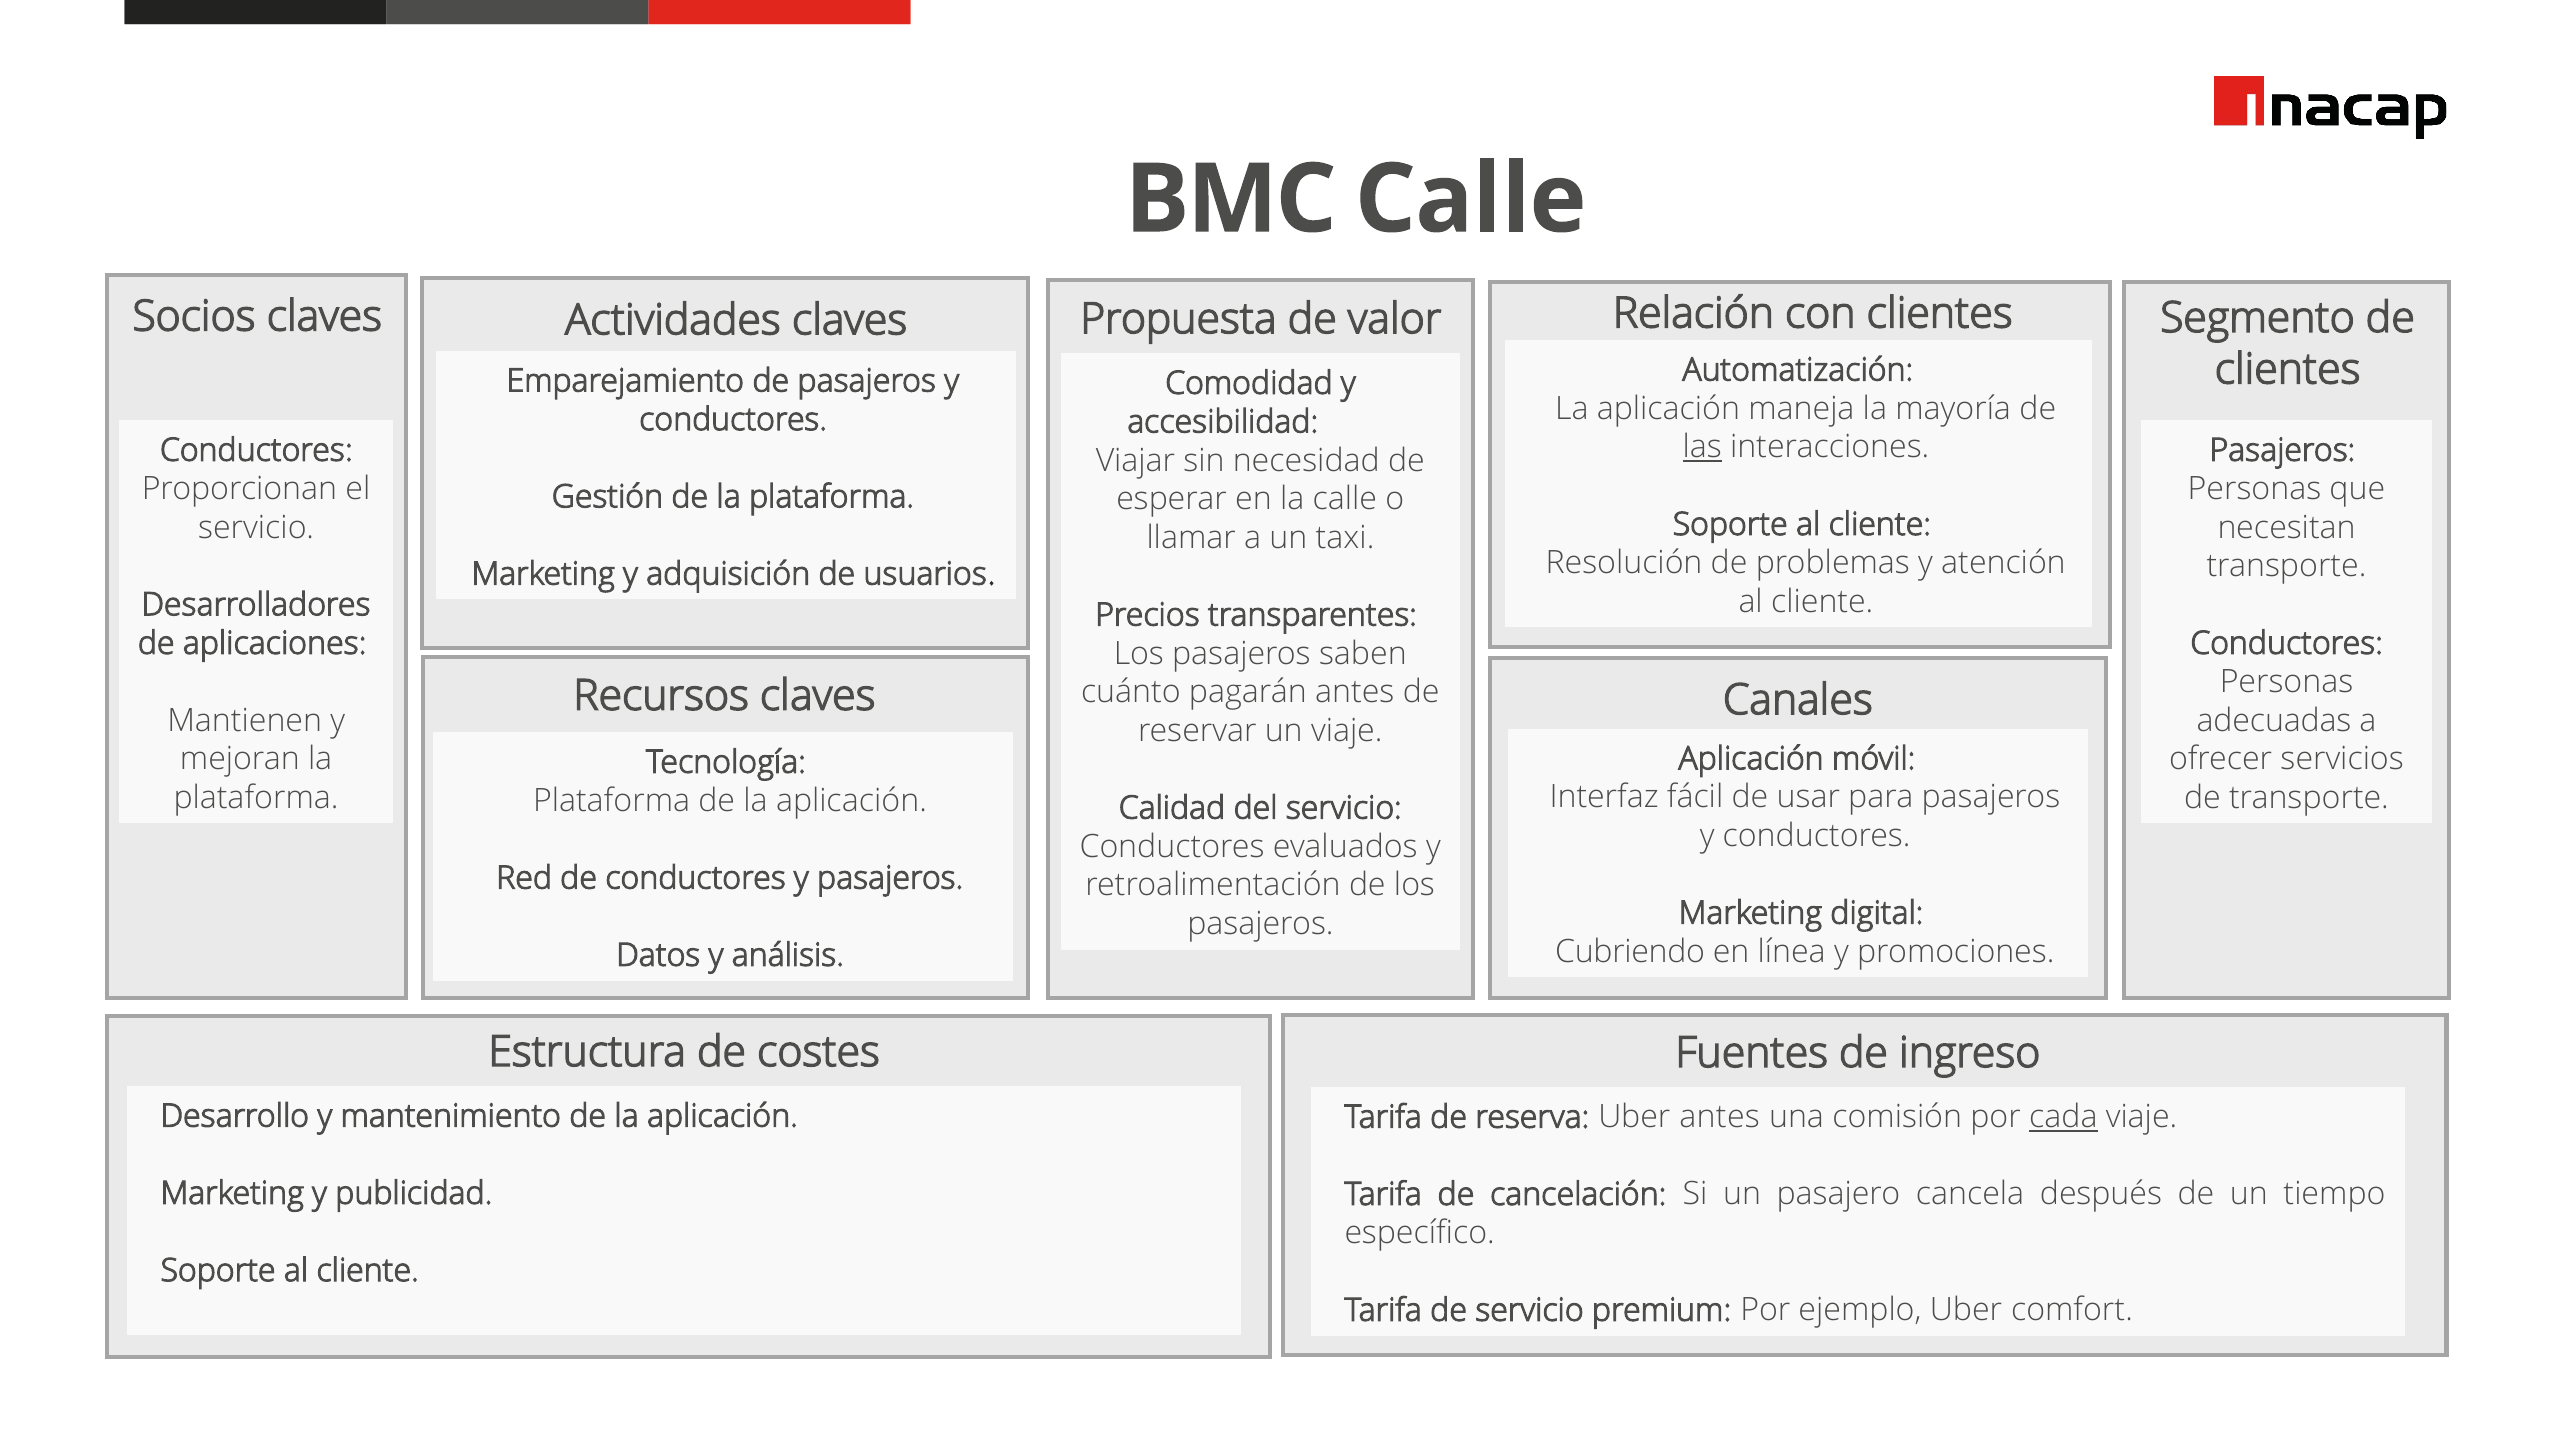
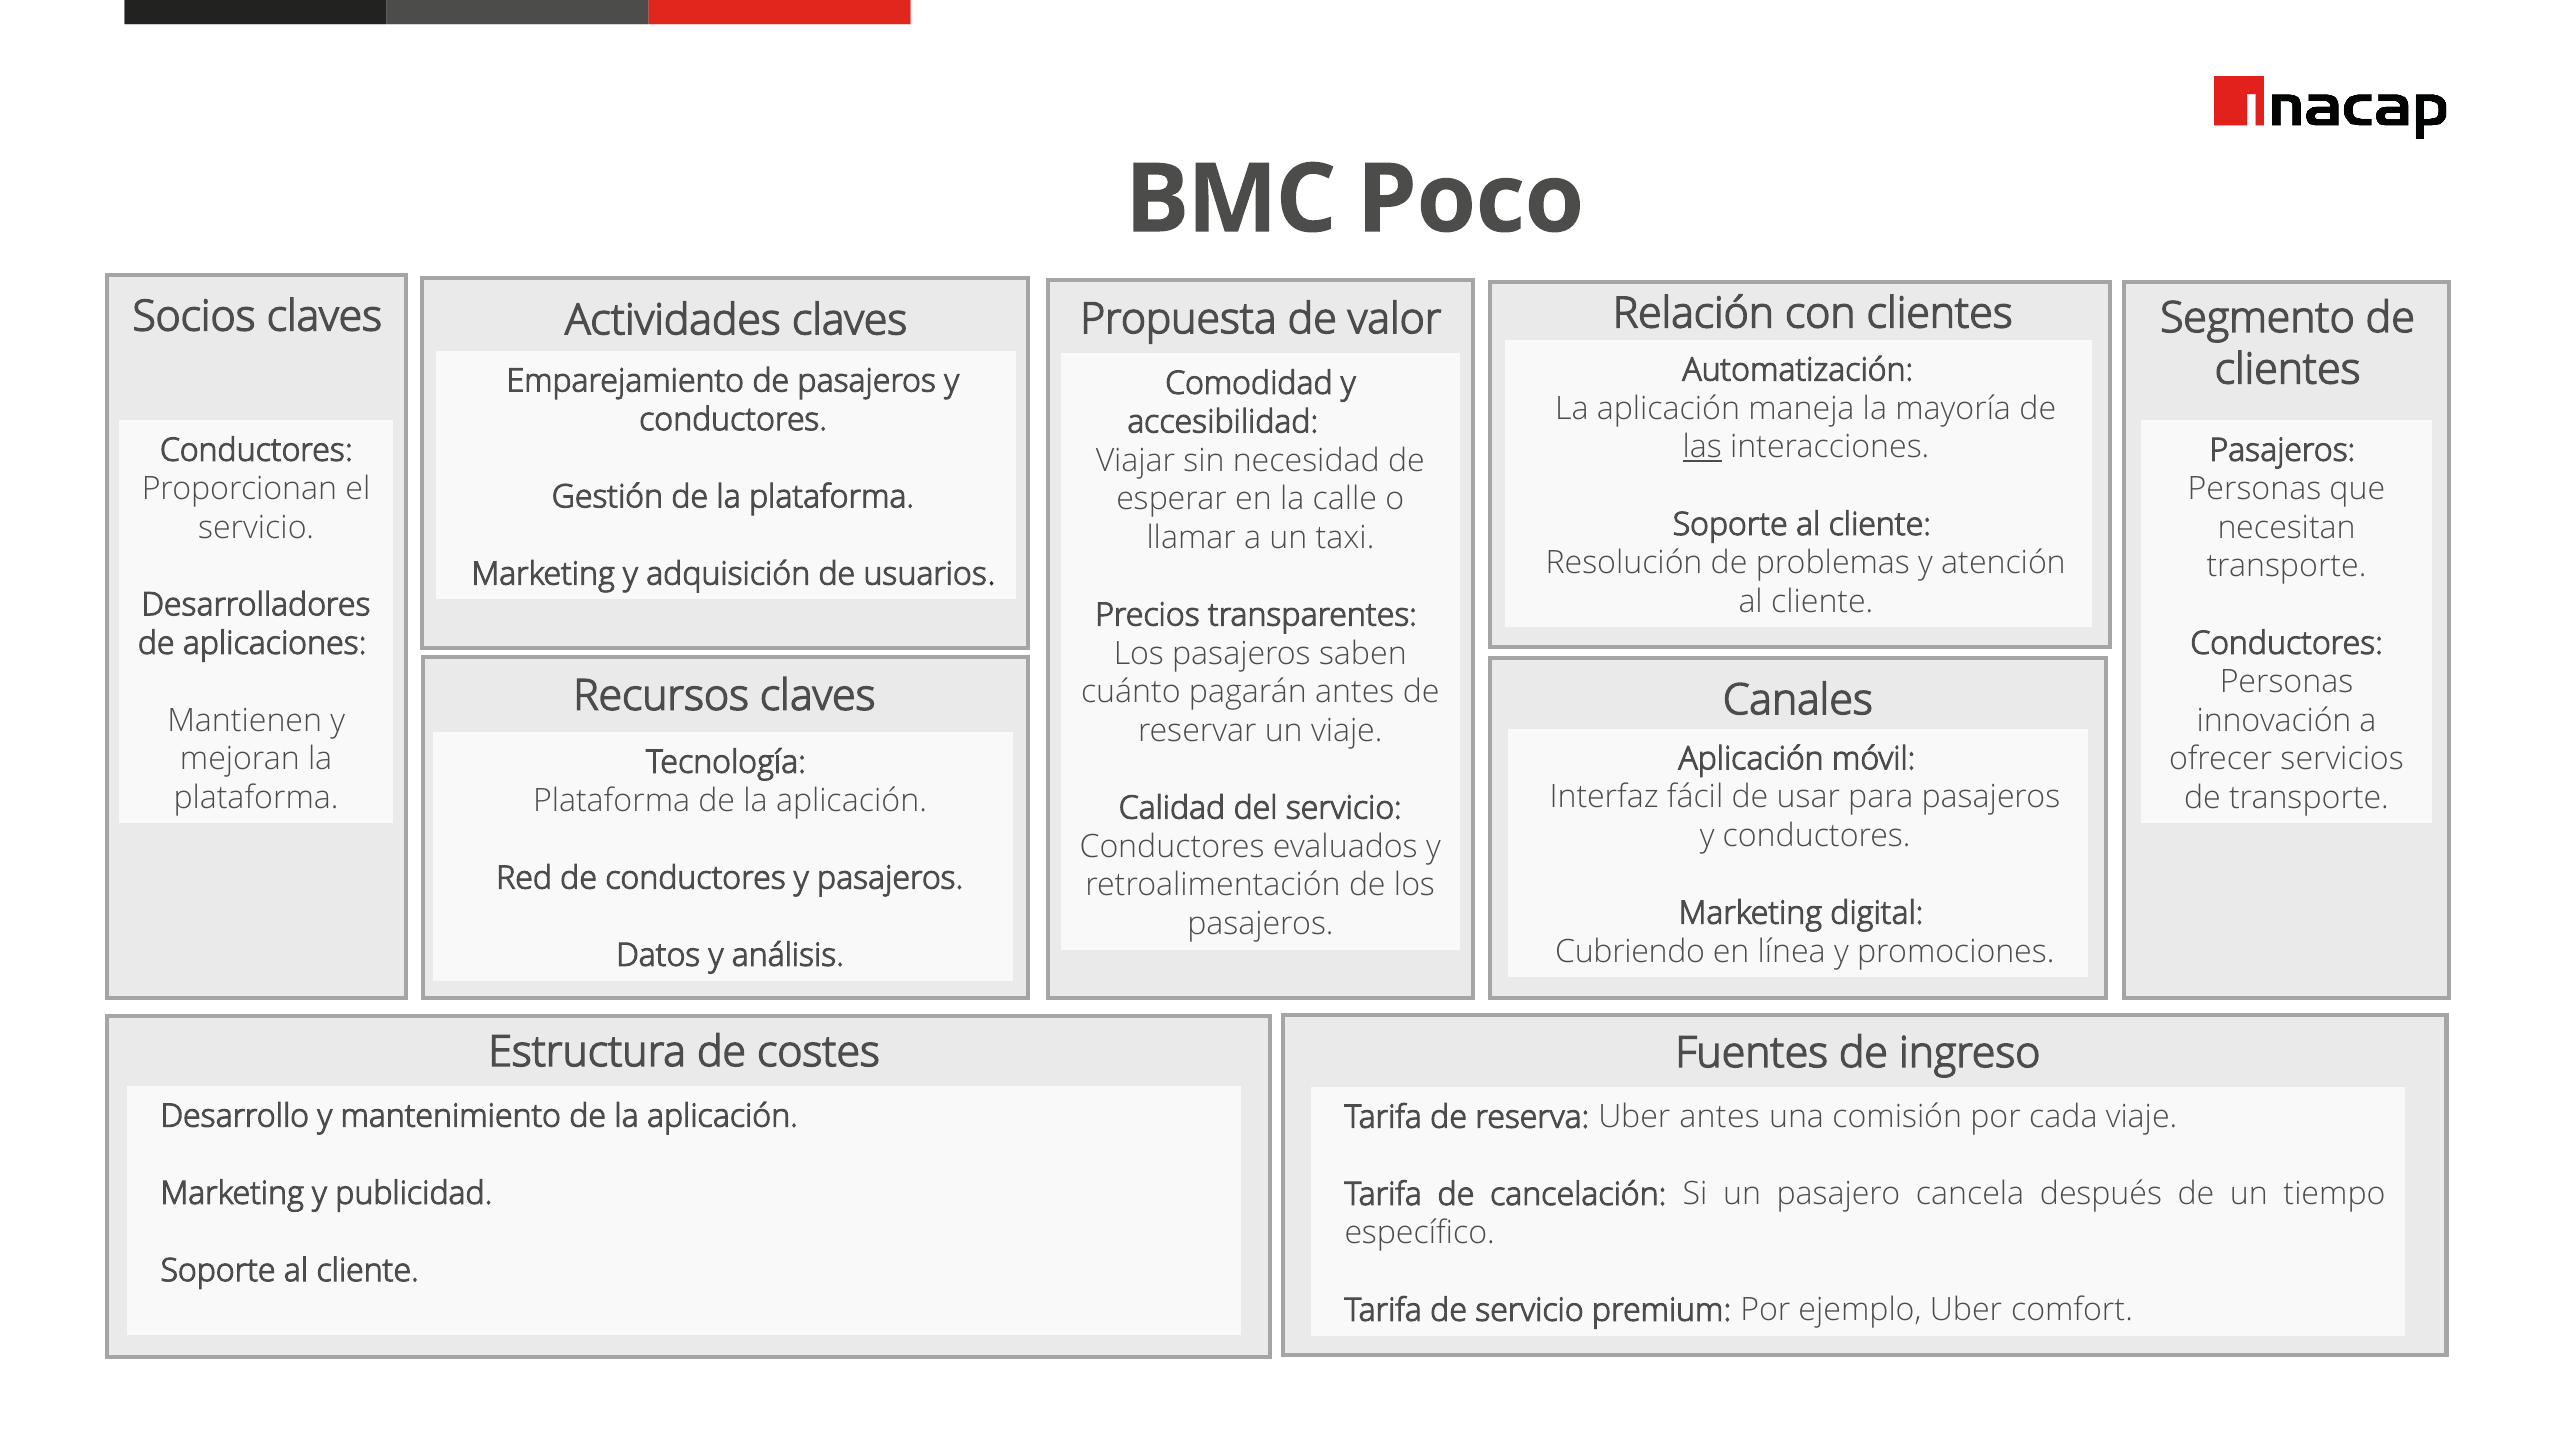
BMC Calle: Calle -> Poco
adecuadas: adecuadas -> innovación
cada underline: present -> none
